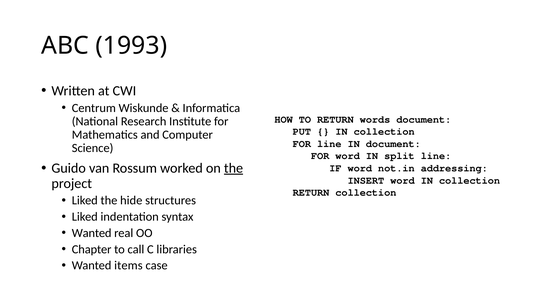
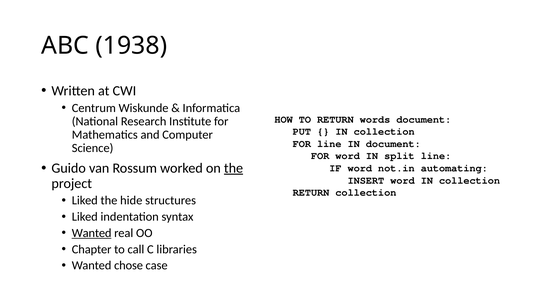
1993: 1993 -> 1938
addressing: addressing -> automating
Wanted at (92, 233) underline: none -> present
items: items -> chose
